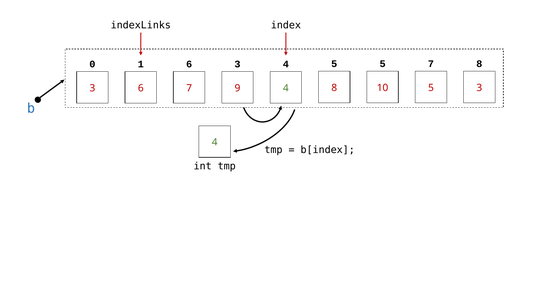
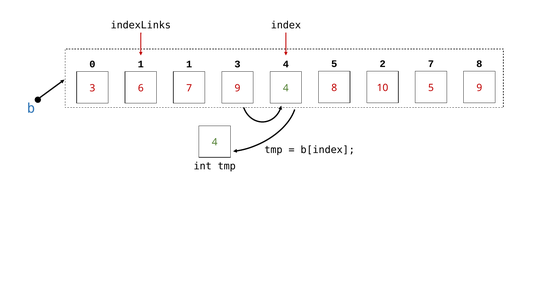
5 5: 5 -> 2
1 6: 6 -> 1
5 3: 3 -> 9
